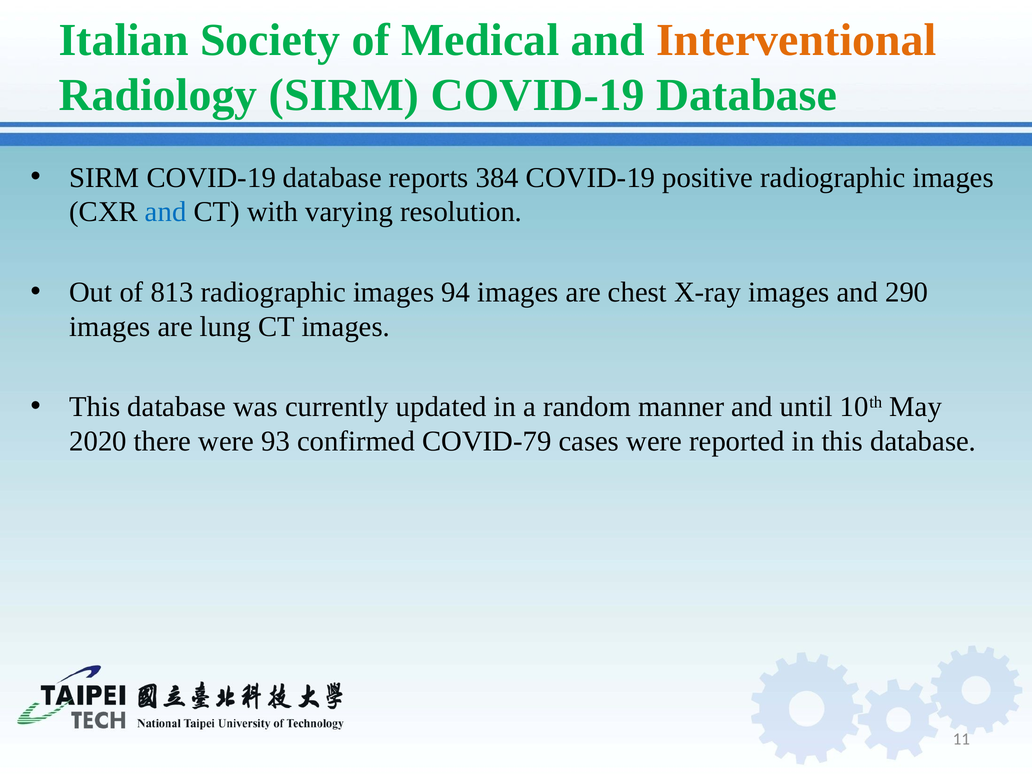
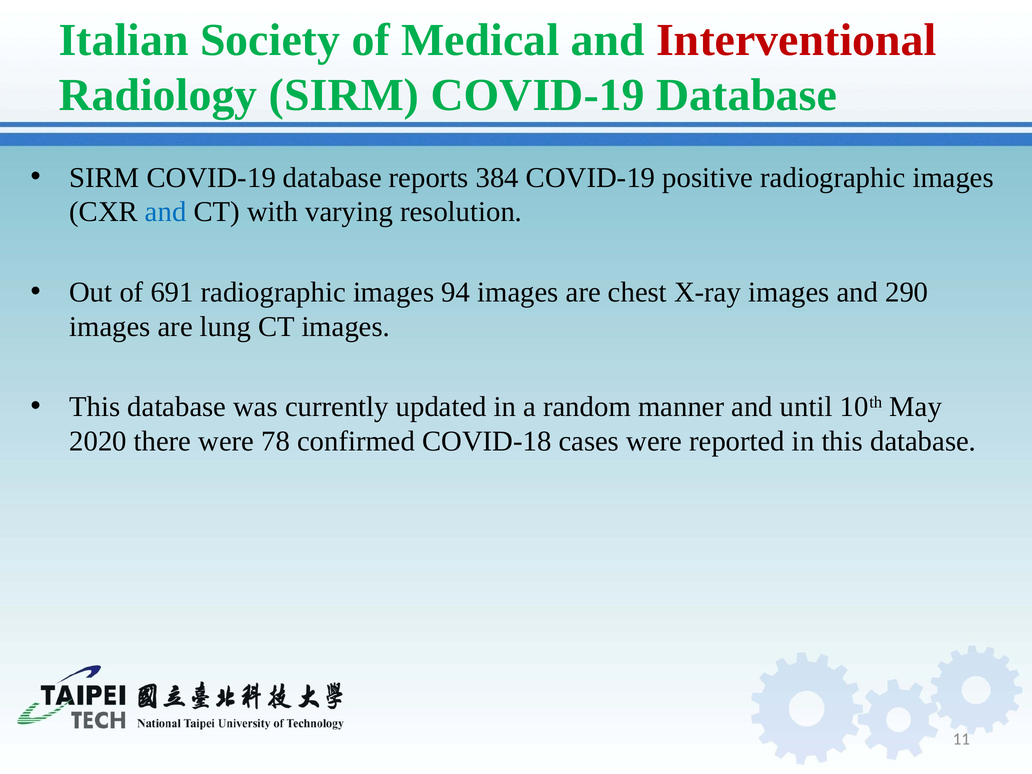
Interventional colour: orange -> red
813: 813 -> 691
93: 93 -> 78
COVID-79: COVID-79 -> COVID-18
